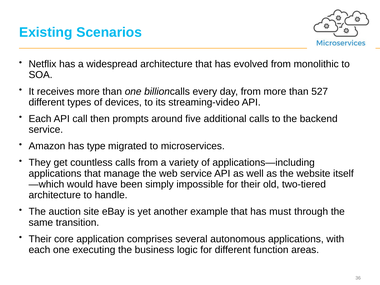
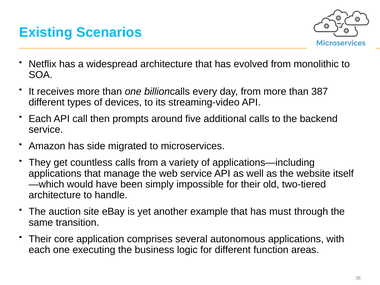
527: 527 -> 387
type: type -> side
